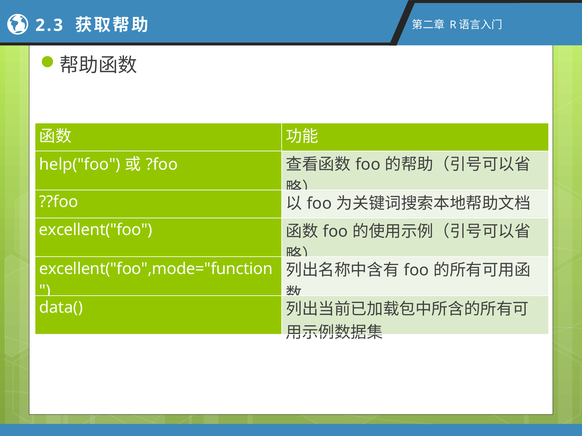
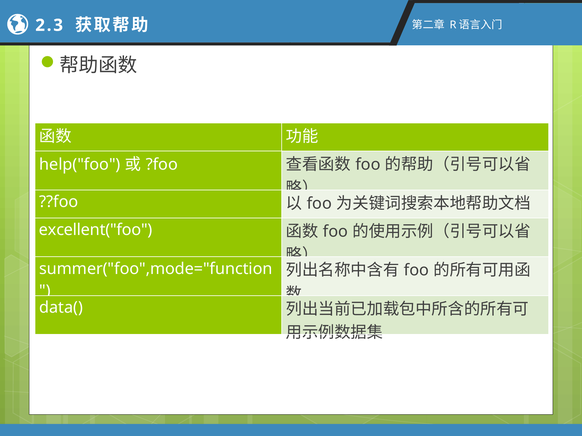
excellent("foo",mode="function: excellent("foo",mode="function -> summer("foo",mode="function
